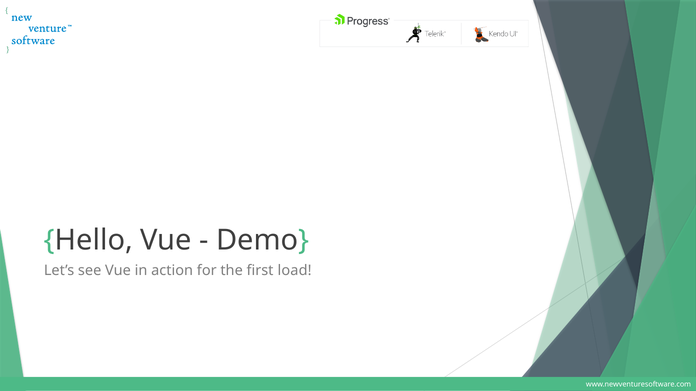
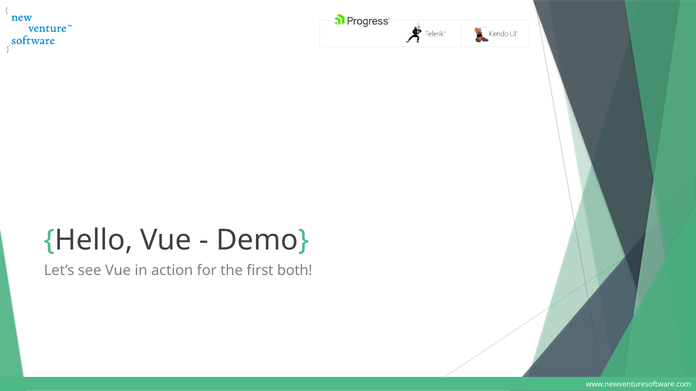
load: load -> both
